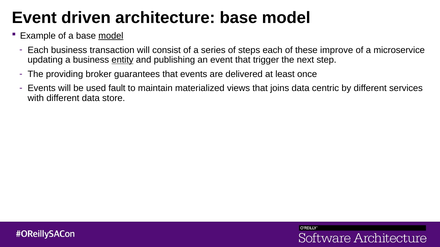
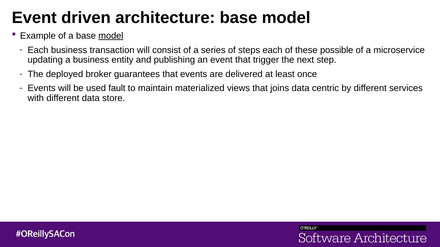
improve: improve -> possible
entity underline: present -> none
providing: providing -> deployed
